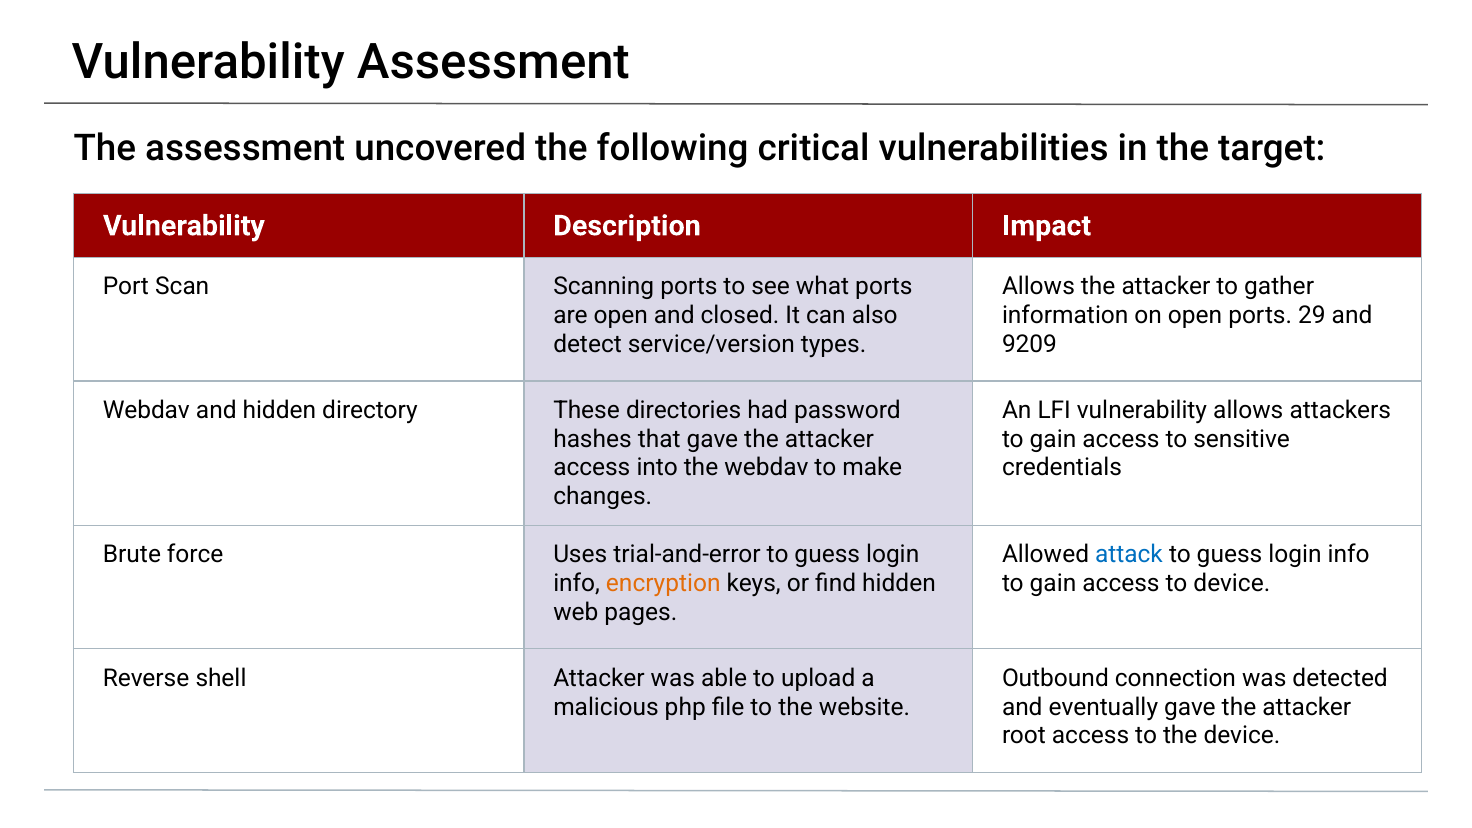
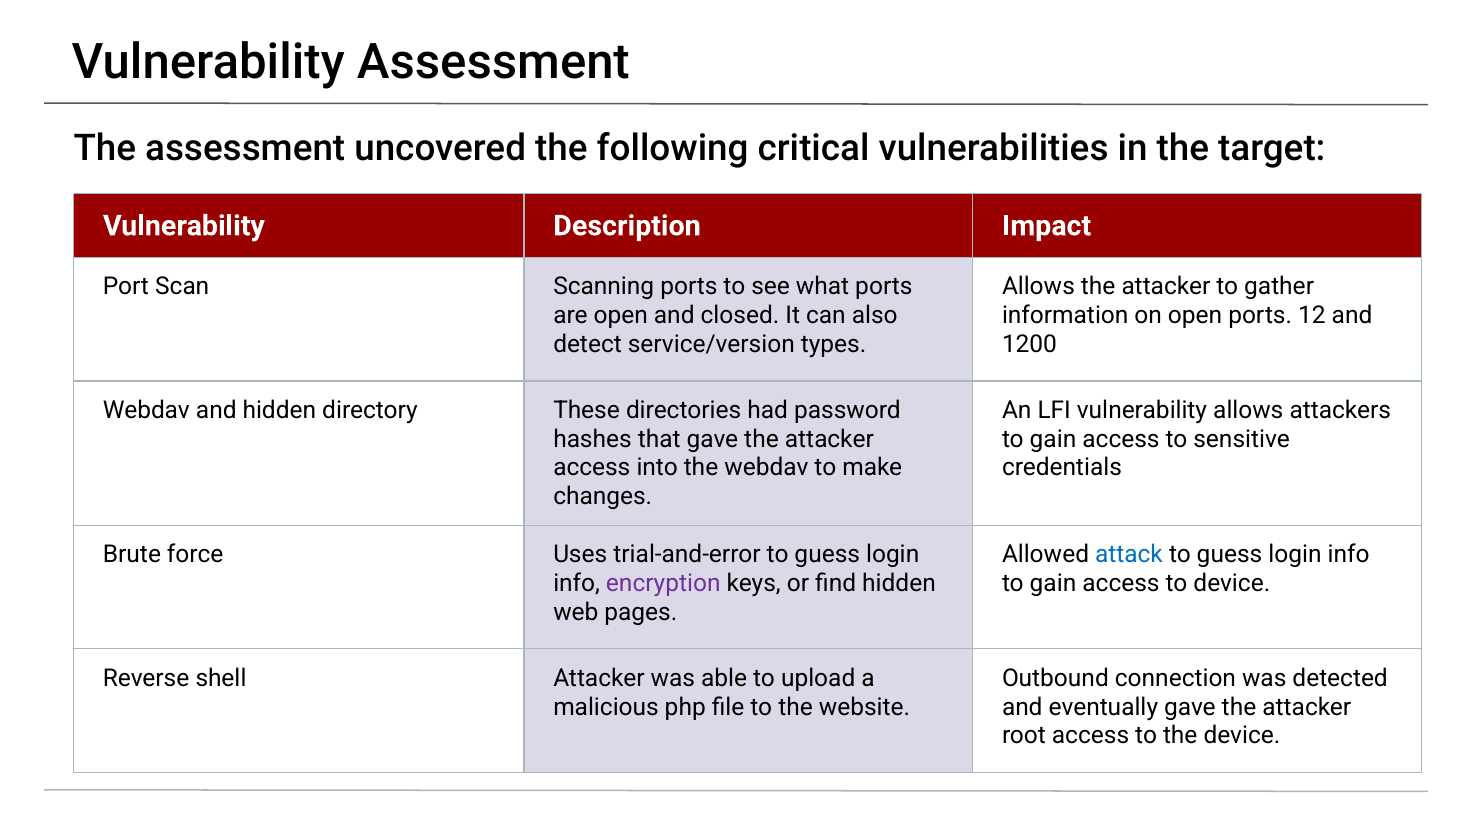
29: 29 -> 12
9209: 9209 -> 1200
encryption colour: orange -> purple
